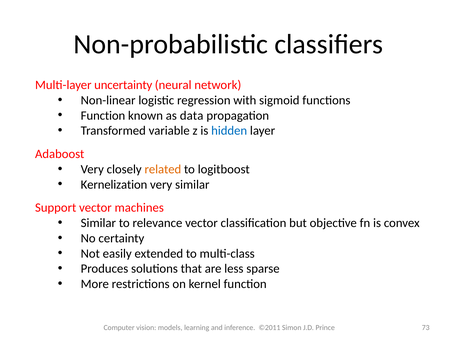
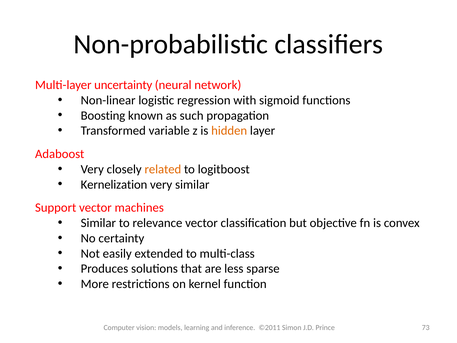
Function at (103, 115): Function -> Boosting
data: data -> such
hidden colour: blue -> orange
